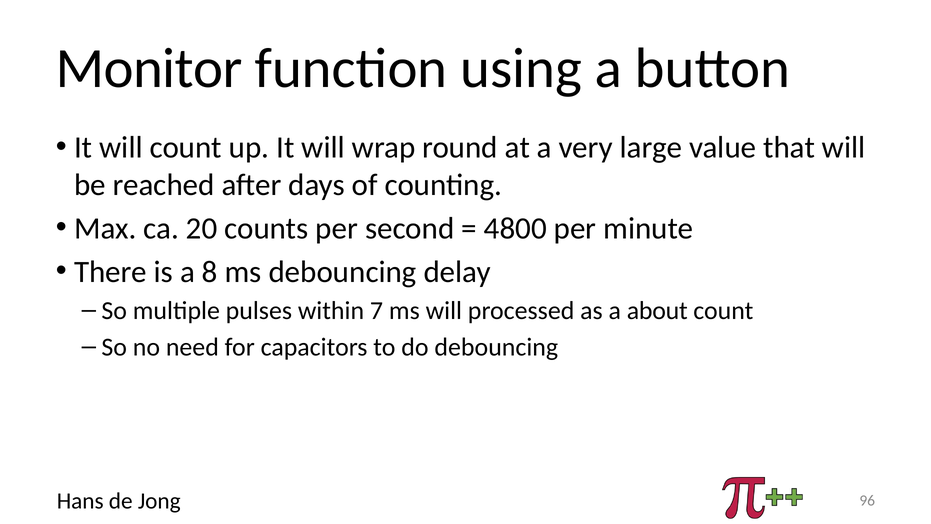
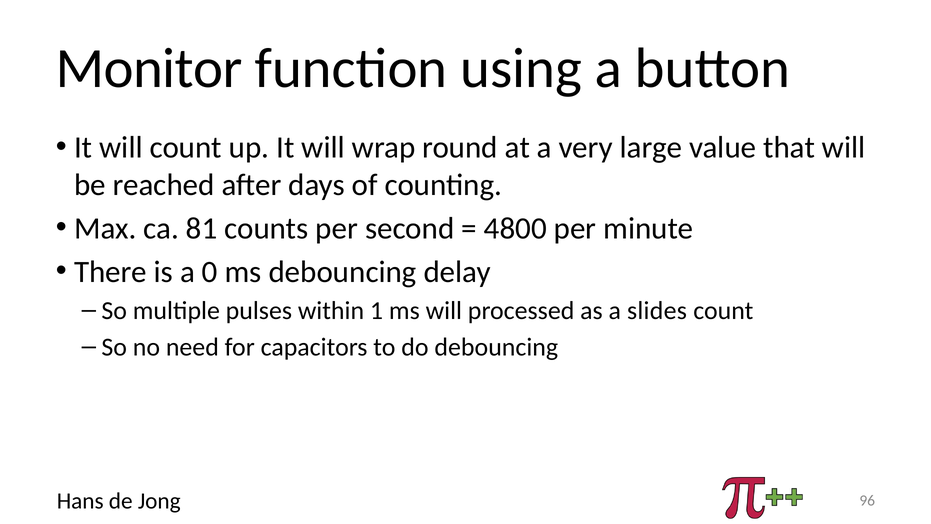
20: 20 -> 81
8: 8 -> 0
7: 7 -> 1
about: about -> slides
